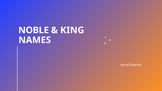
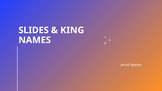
NOBLE: NOBLE -> SLIDES
